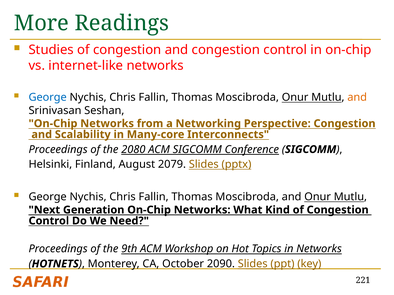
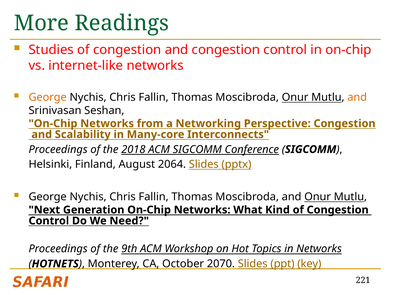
George at (48, 97) colour: blue -> orange
2080: 2080 -> 2018
2079: 2079 -> 2064
2090: 2090 -> 2070
